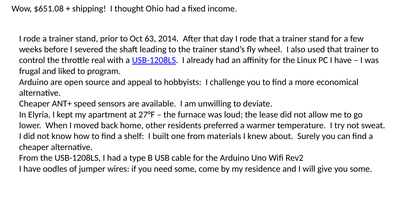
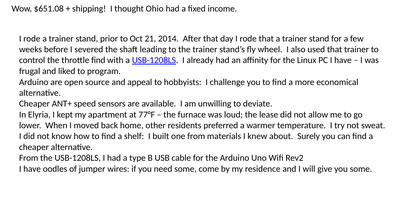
63: 63 -> 21
throttle real: real -> find
27°F: 27°F -> 77°F
